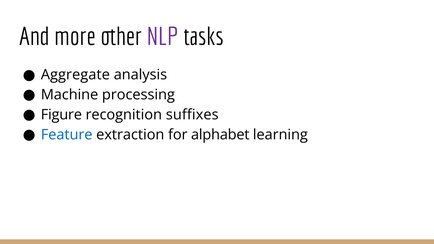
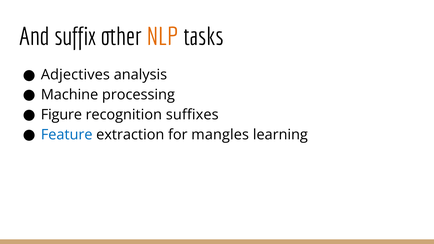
more: more -> suffix
NLP colour: purple -> orange
Aggregate: Aggregate -> Adjectives
alphabet: alphabet -> mangles
